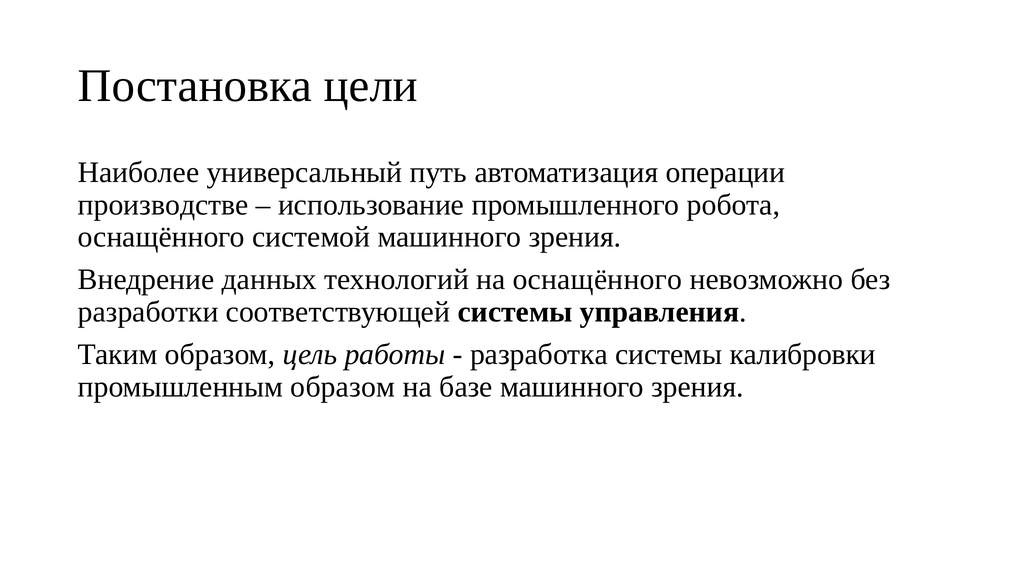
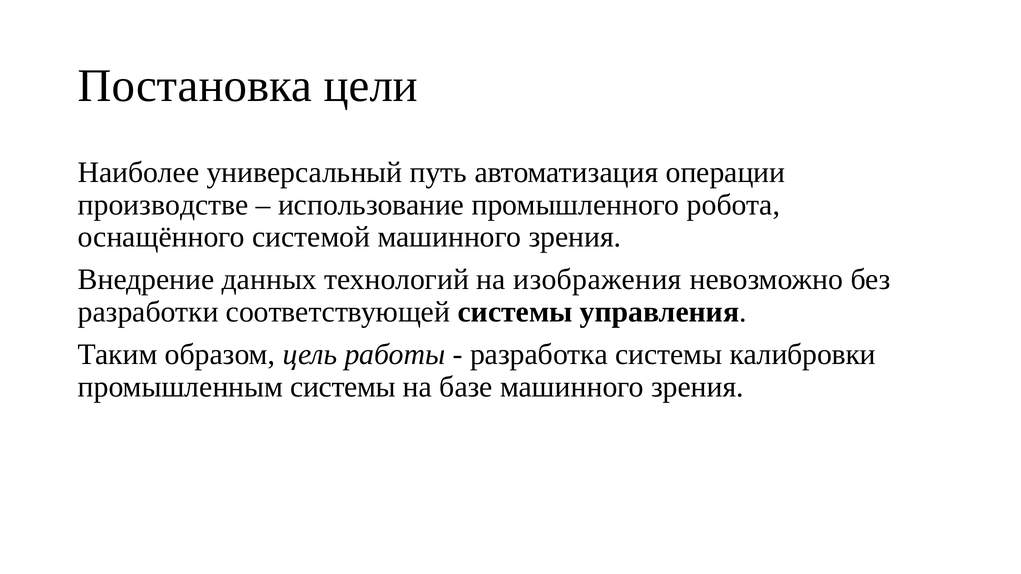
на оснащённого: оснащённого -> изображения
промышленным образом: образом -> системы
